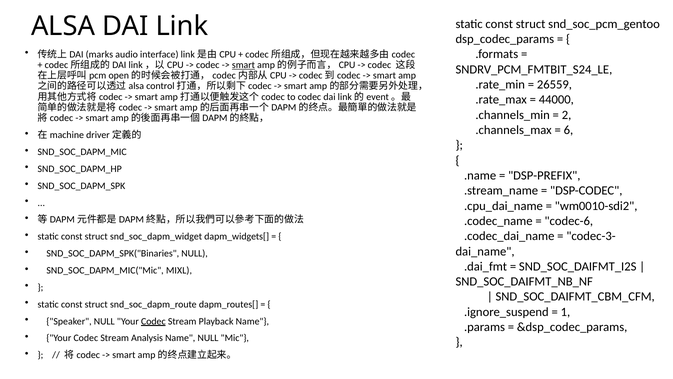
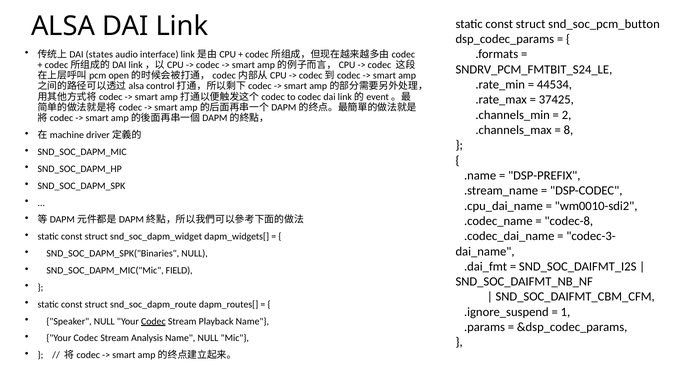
snd_soc_pcm_gentoo: snd_soc_pcm_gentoo -> snd_soc_pcm_button
marks: marks -> states
smart at (243, 65) underline: present -> none
26559: 26559 -> 44534
44000: 44000 -> 37425
6: 6 -> 8
codec-6: codec-6 -> codec-8
MIXL: MIXL -> FIELD
